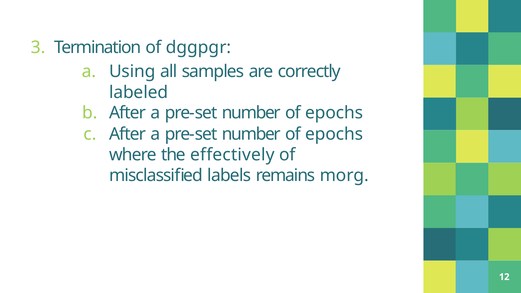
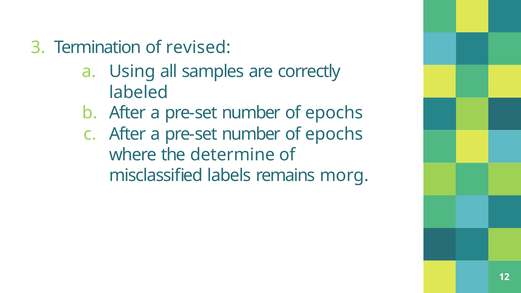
dggpgr: dggpgr -> revised
effectively: effectively -> determine
